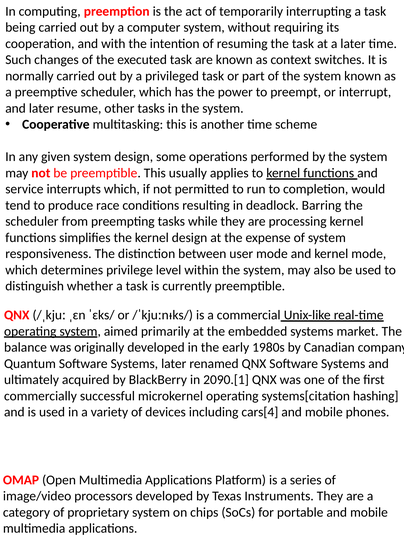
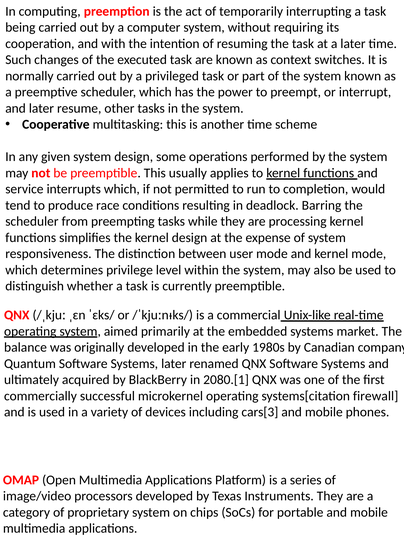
2090.[1: 2090.[1 -> 2080.[1
hashing: hashing -> firewall
cars[4: cars[4 -> cars[3
